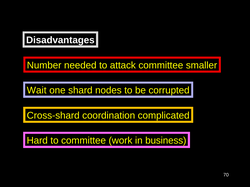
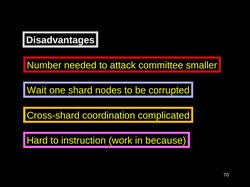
to committee: committee -> instruction
business: business -> because
